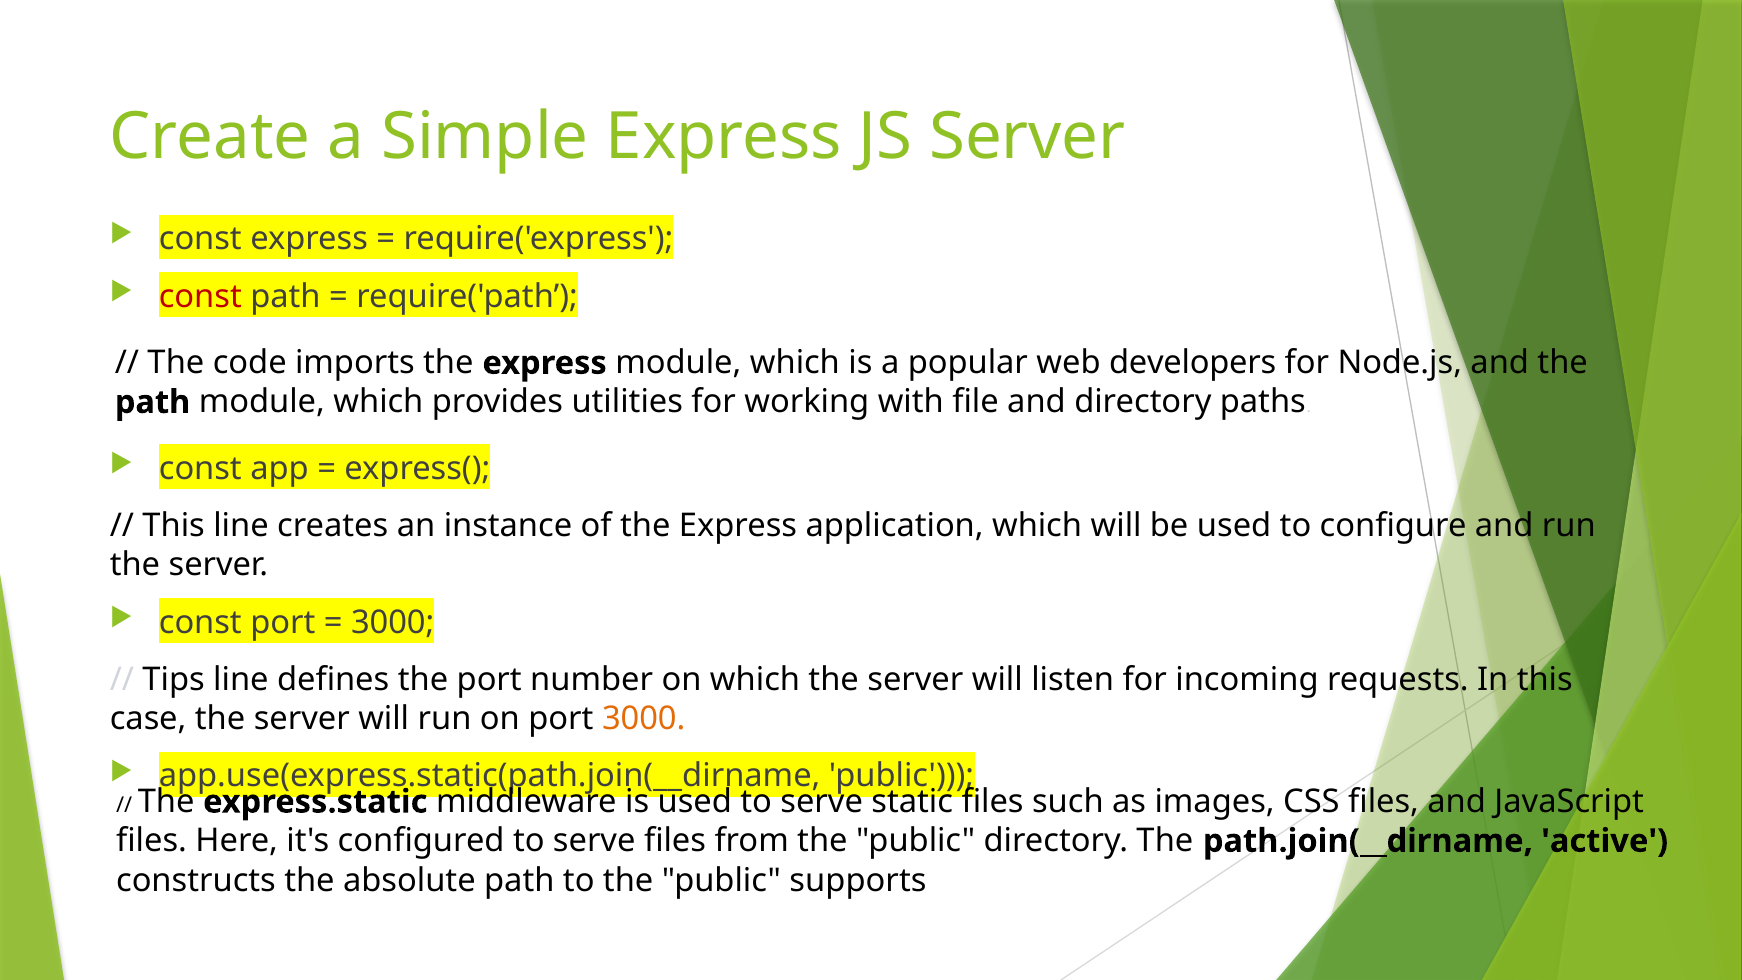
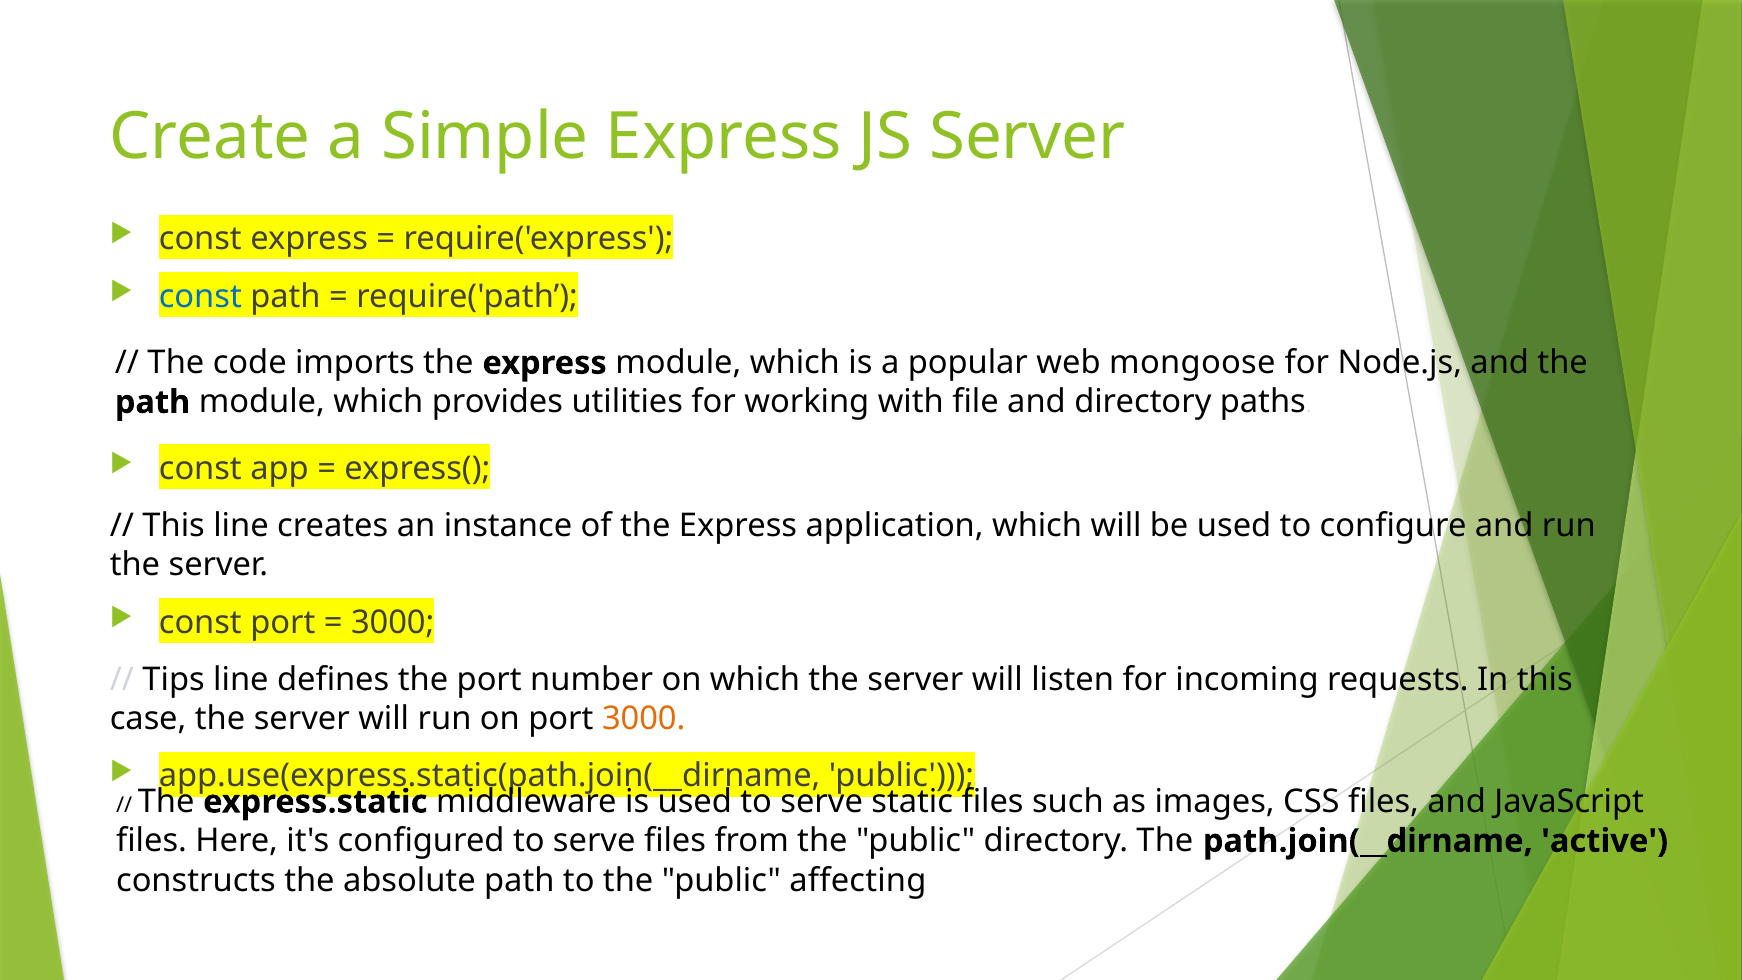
const at (200, 296) colour: red -> blue
developers: developers -> mongoose
supports: supports -> affecting
